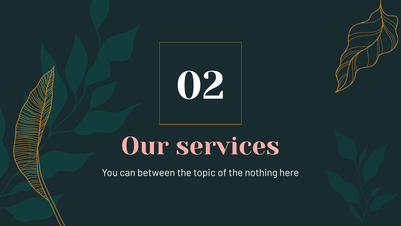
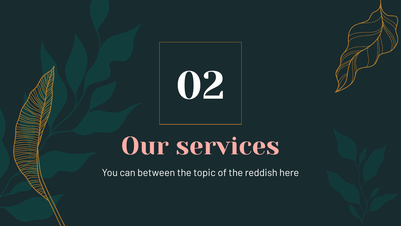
nothing: nothing -> reddish
